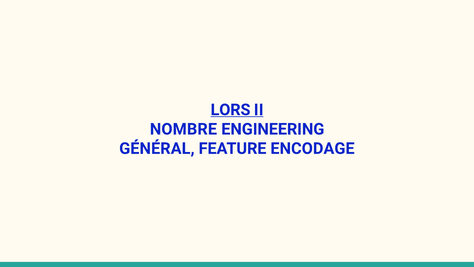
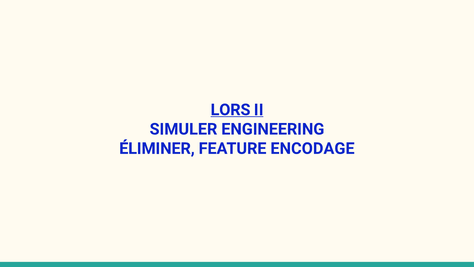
NOMBRE: NOMBRE -> SIMULER
GÉNÉRAL: GÉNÉRAL -> ÉLIMINER
